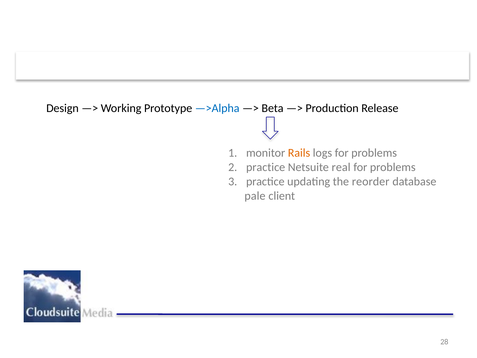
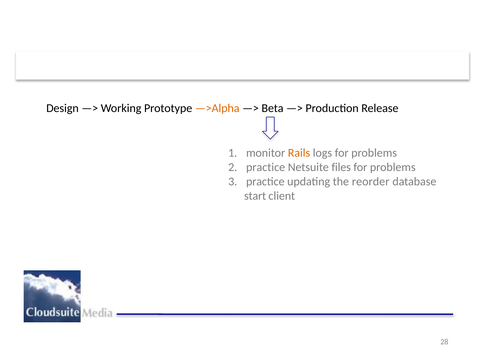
—>Alpha colour: blue -> orange
real: real -> files
pale: pale -> start
